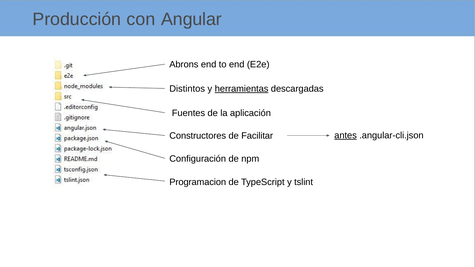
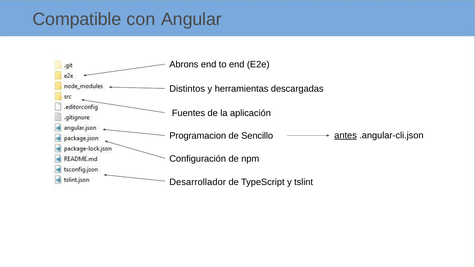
Producción: Producción -> Compatible
herramientas underline: present -> none
Constructores: Constructores -> Programacion
Facilitar: Facilitar -> Sencillo
Programacion: Programacion -> Desarrollador
